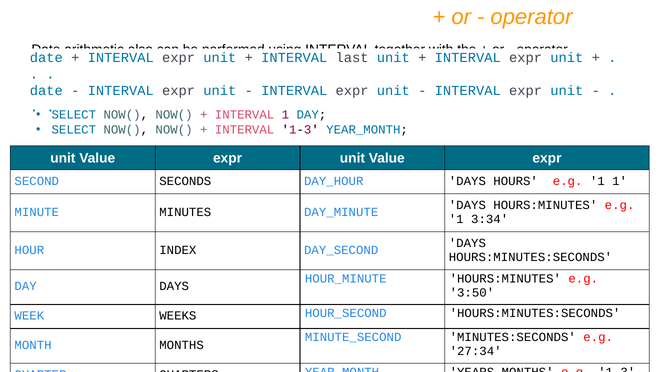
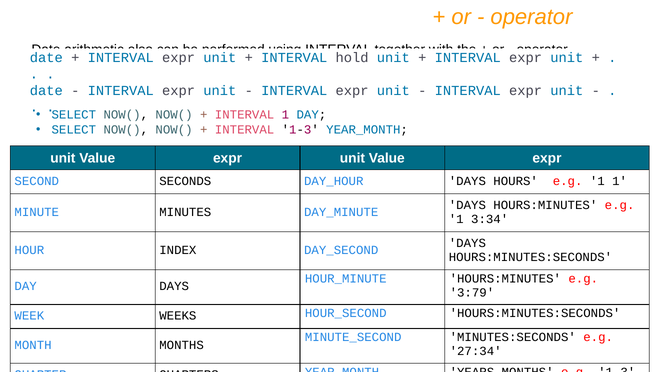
last: last -> hold
3:50: 3:50 -> 3:79
